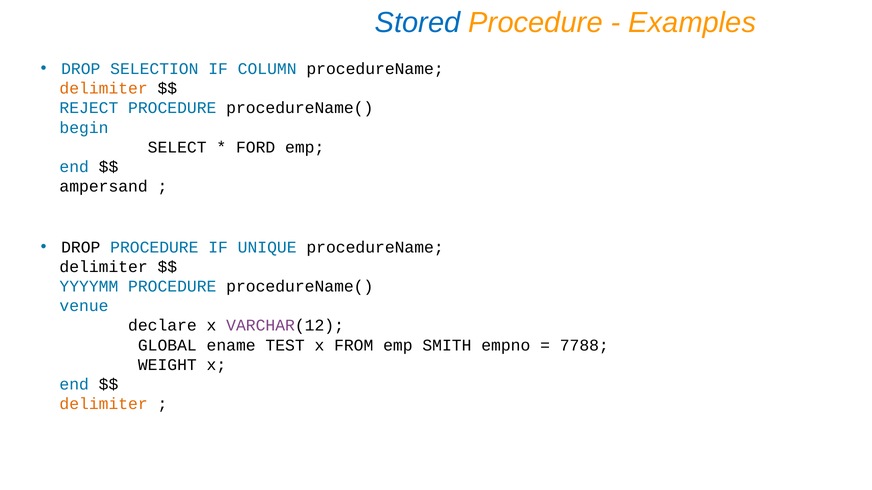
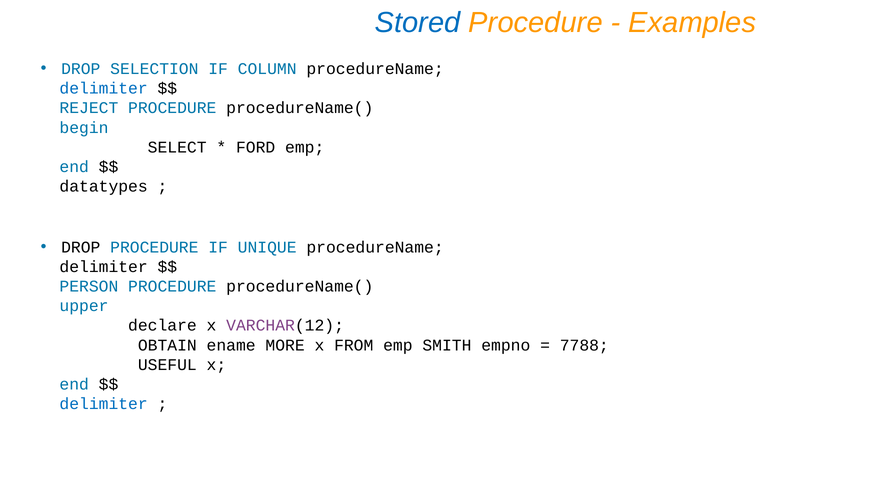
delimiter at (104, 89) colour: orange -> blue
ampersand: ampersand -> datatypes
YYYYMM: YYYYMM -> PERSON
venue: venue -> upper
GLOBAL: GLOBAL -> OBTAIN
TEST: TEST -> MORE
WEIGHT: WEIGHT -> USEFUL
delimiter at (104, 404) colour: orange -> blue
